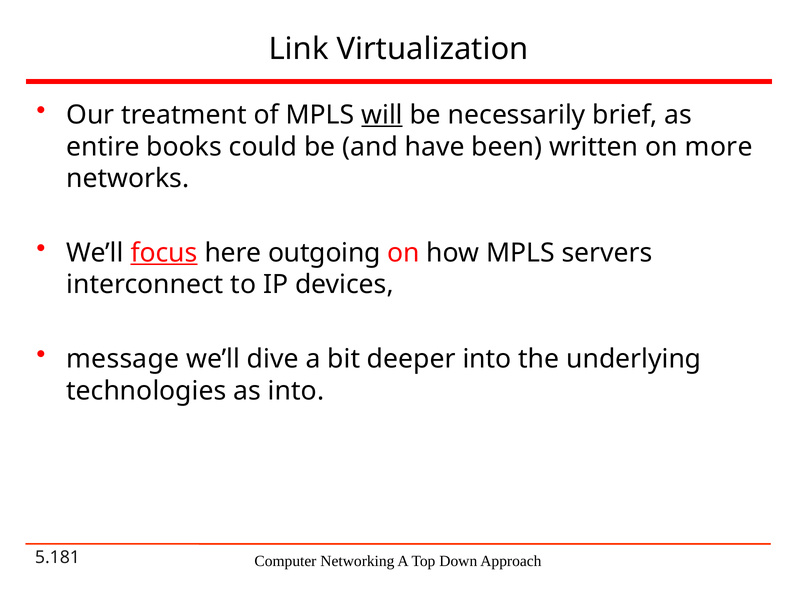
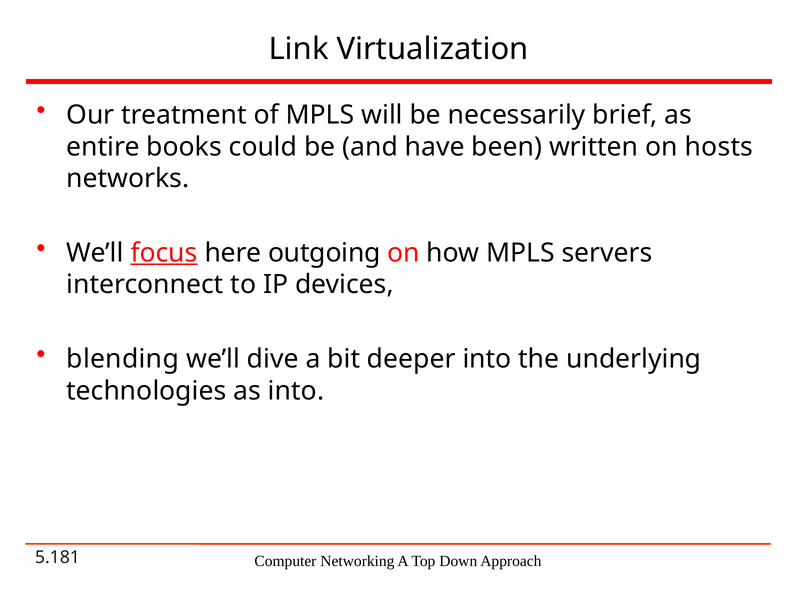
will underline: present -> none
more: more -> hosts
message: message -> blending
